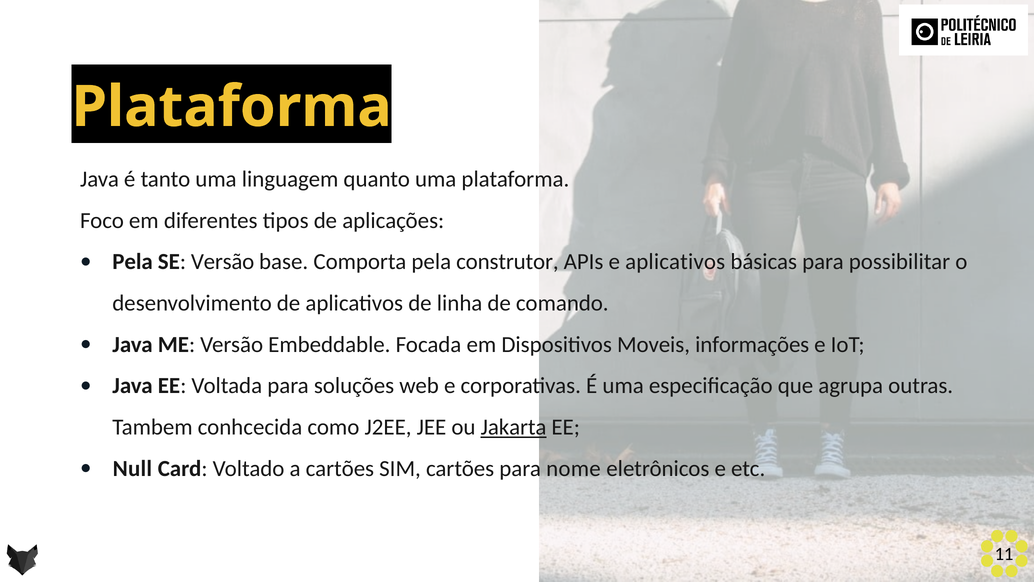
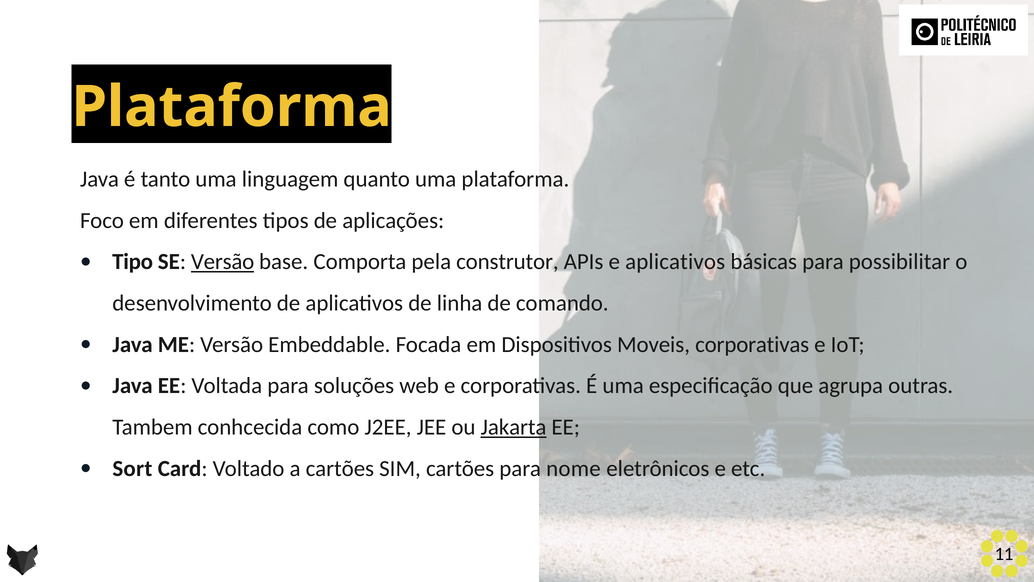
Pela at (133, 262): Pela -> Tipo
Versão at (223, 262) underline: none -> present
Moveis informações: informações -> corporativas
Null: Null -> Sort
